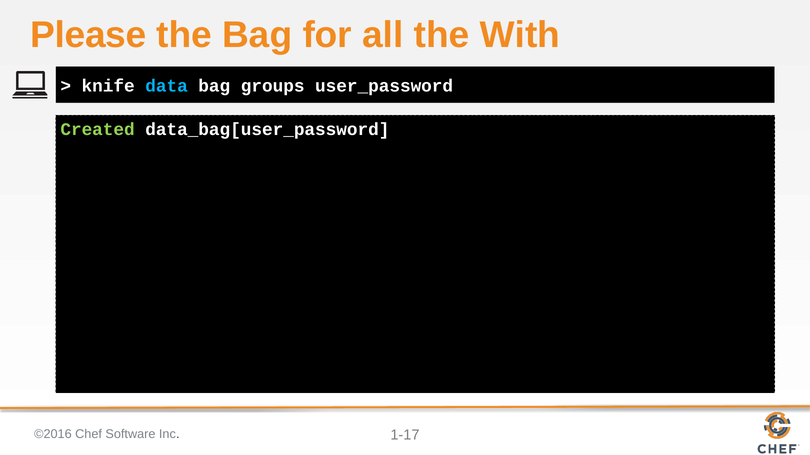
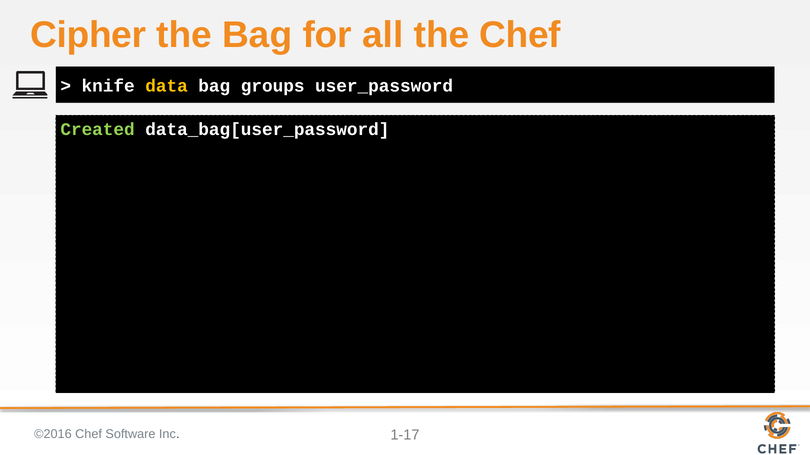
Please: Please -> Cipher
the With: With -> Chef
data colour: light blue -> yellow
